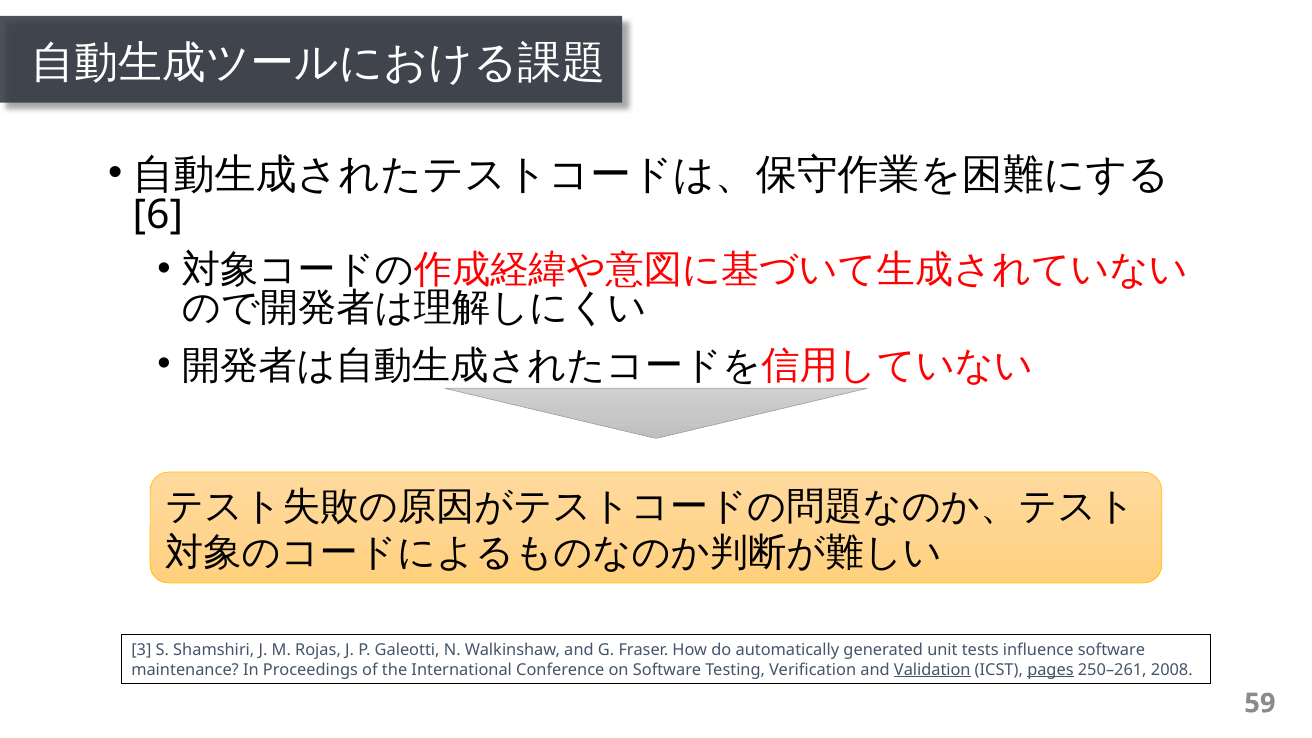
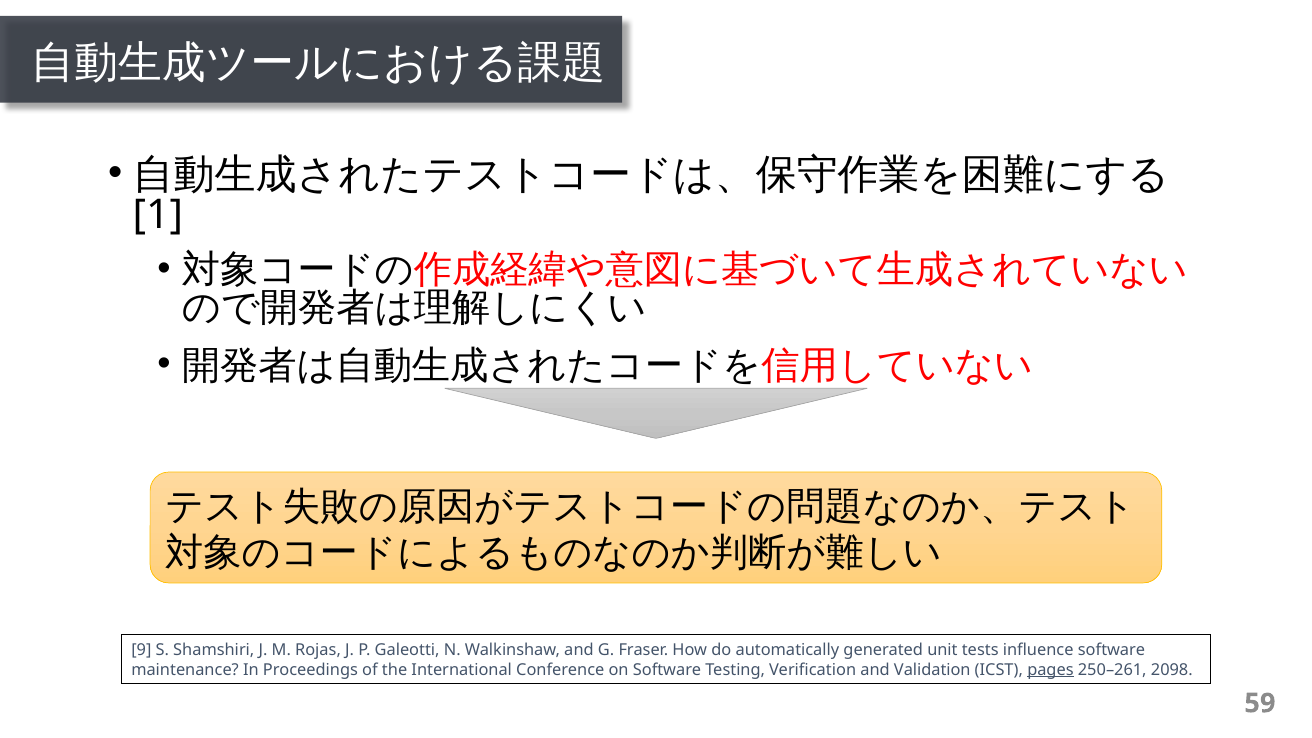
6: 6 -> 1
3: 3 -> 9
Validation underline: present -> none
2008: 2008 -> 2098
